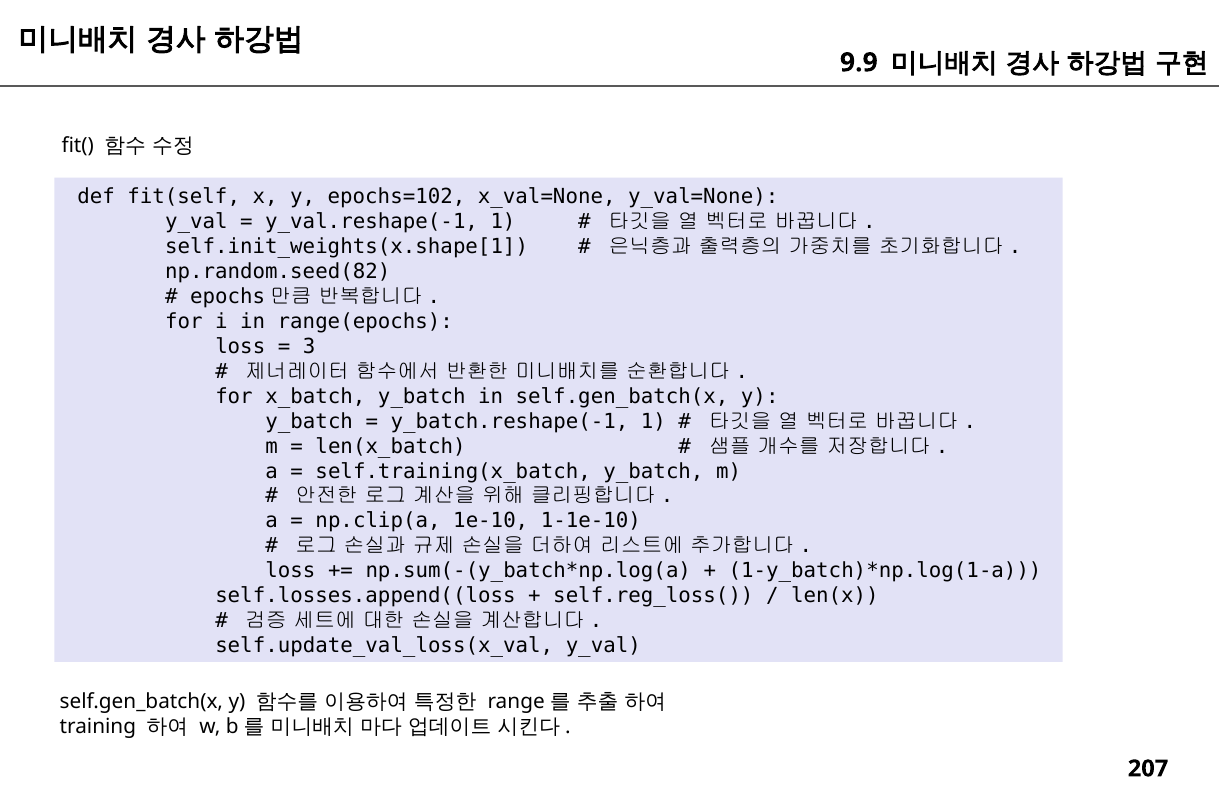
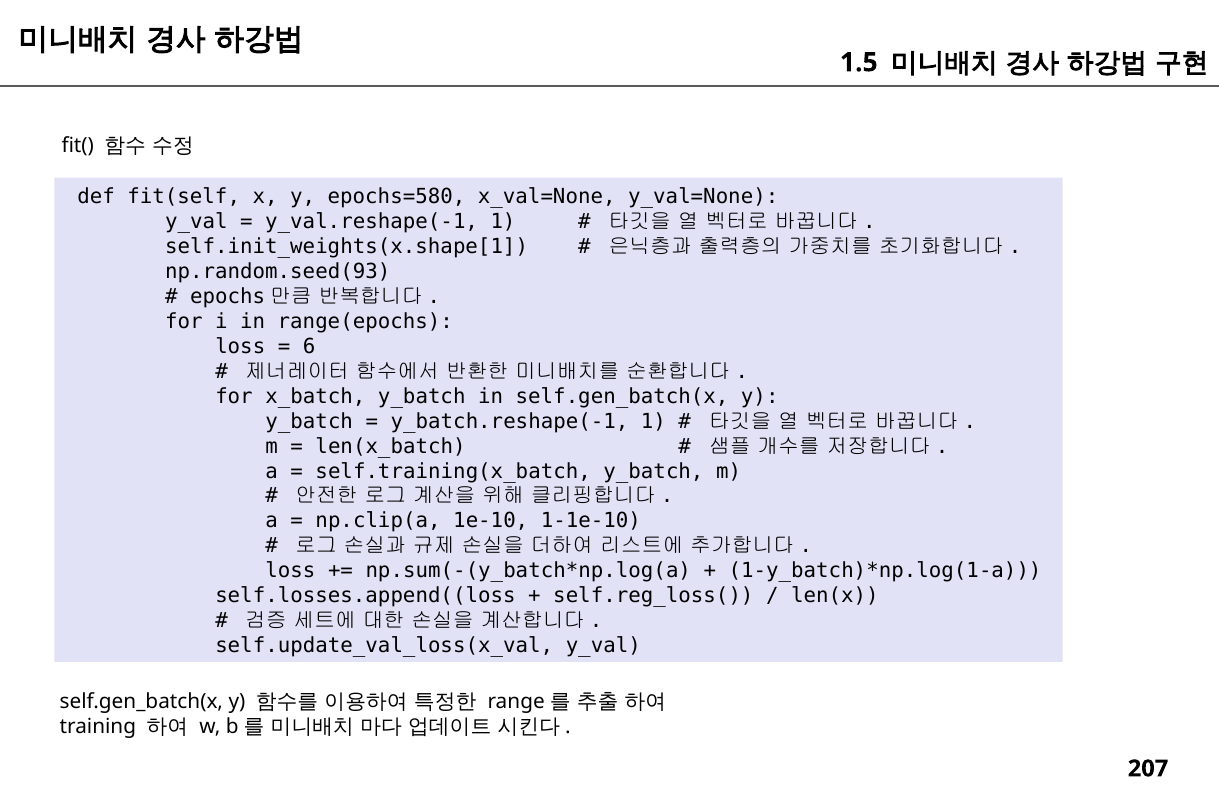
9.9: 9.9 -> 1.5
epochs=102: epochs=102 -> epochs=580
np.random.seed(82: np.random.seed(82 -> np.random.seed(93
3: 3 -> 6
